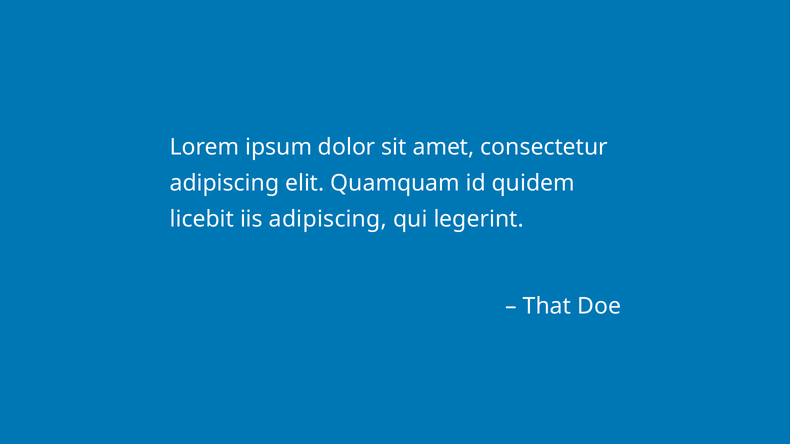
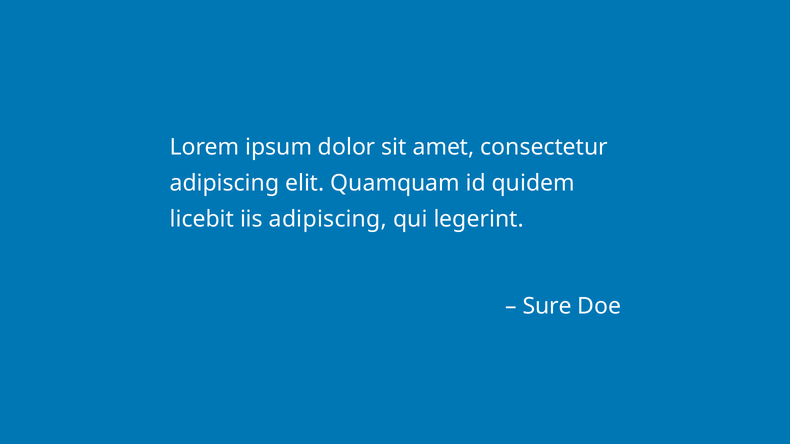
That: That -> Sure
